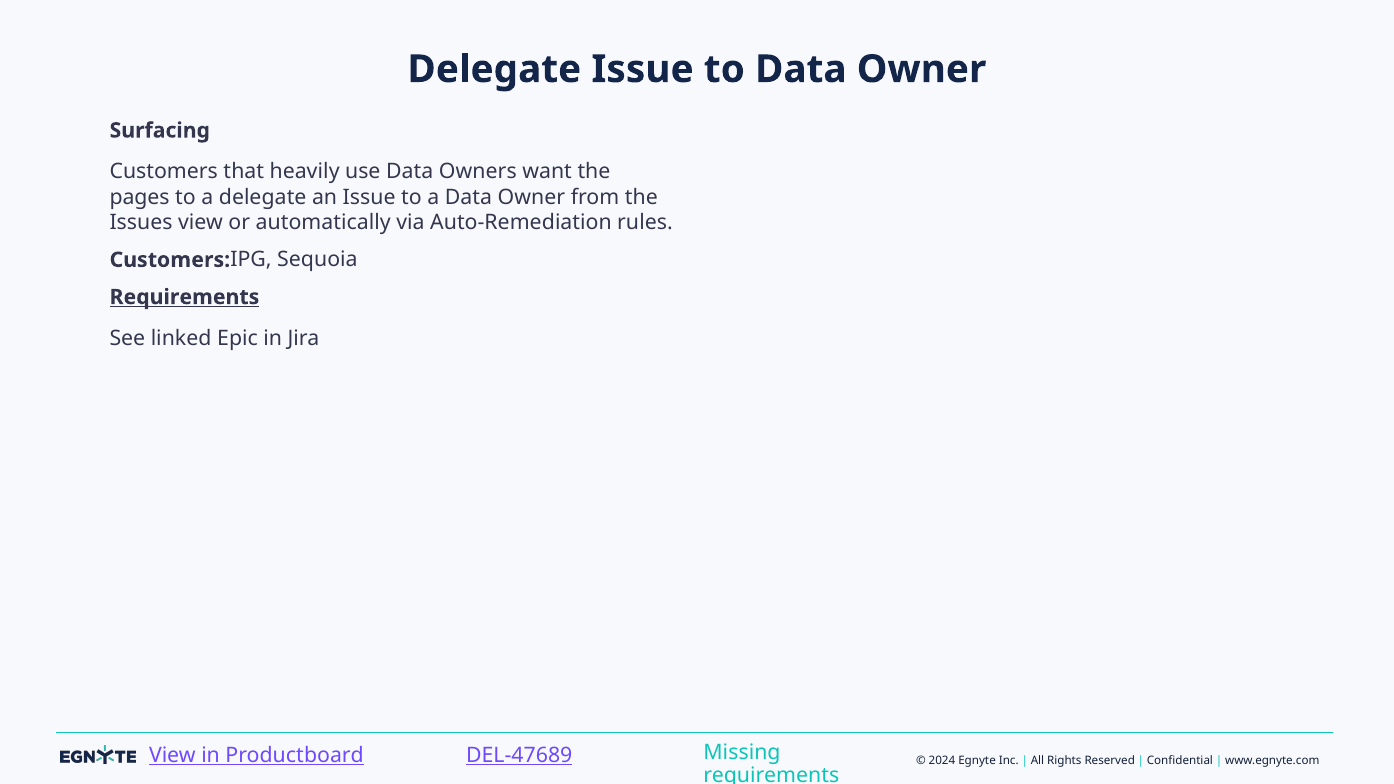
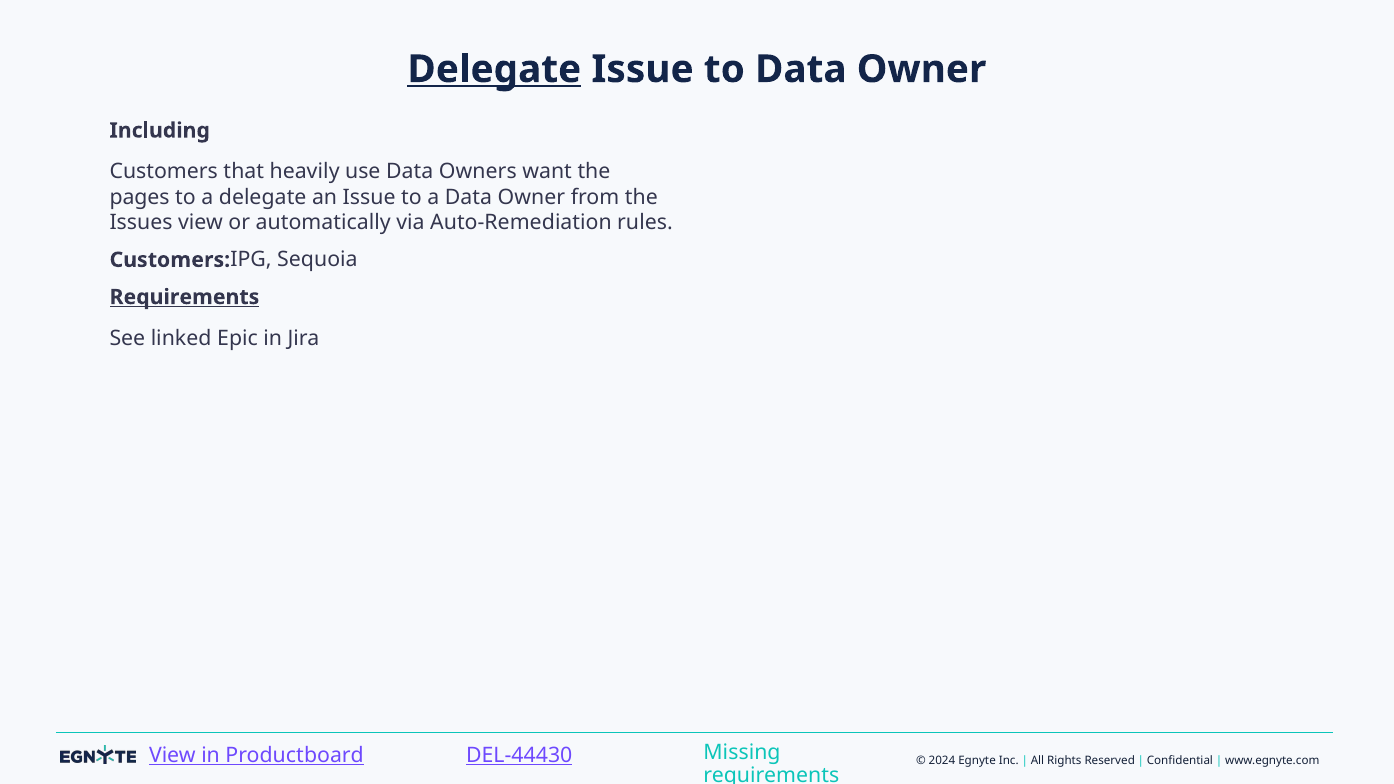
Delegate at (494, 69) underline: none -> present
Surfacing: Surfacing -> Including
DEL-47689: DEL-47689 -> DEL-44430
